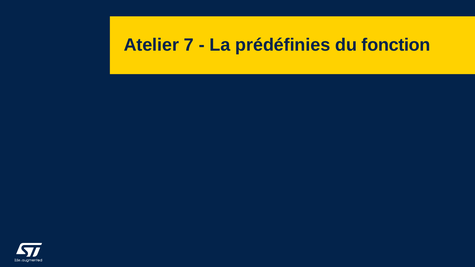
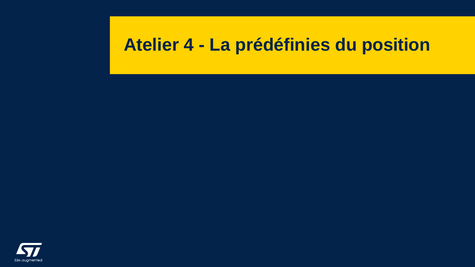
7: 7 -> 4
fonction: fonction -> position
